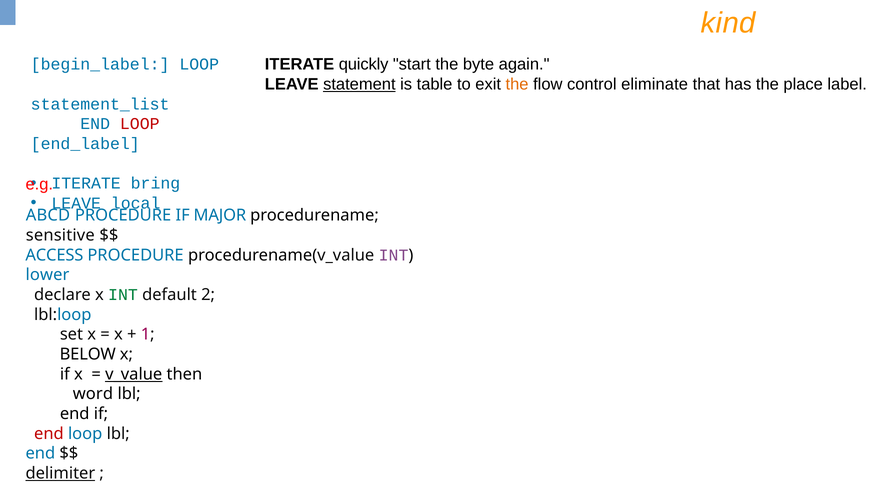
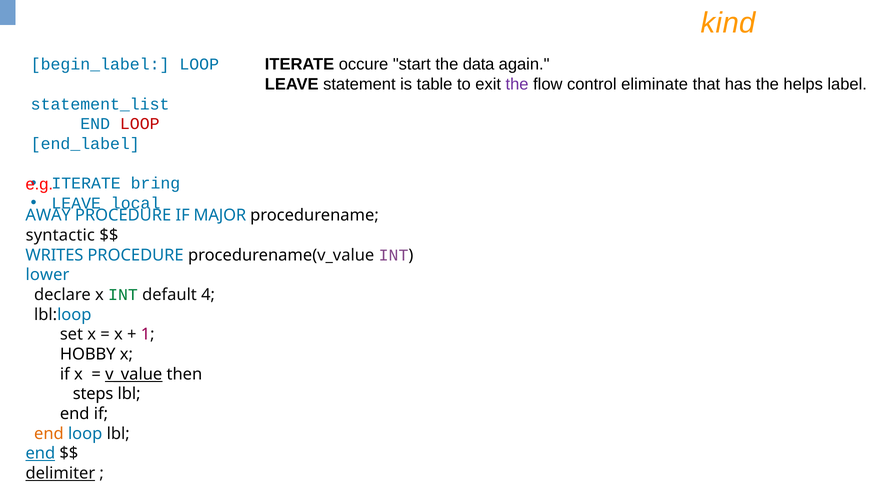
quickly: quickly -> occure
byte: byte -> data
statement underline: present -> none
the at (517, 84) colour: orange -> purple
place: place -> helps
ABCD: ABCD -> AWAY
sensitive: sensitive -> syntactic
ACCESS: ACCESS -> WRITES
2: 2 -> 4
BELOW: BELOW -> HOBBY
word: word -> steps
end at (49, 433) colour: red -> orange
end at (40, 453) underline: none -> present
